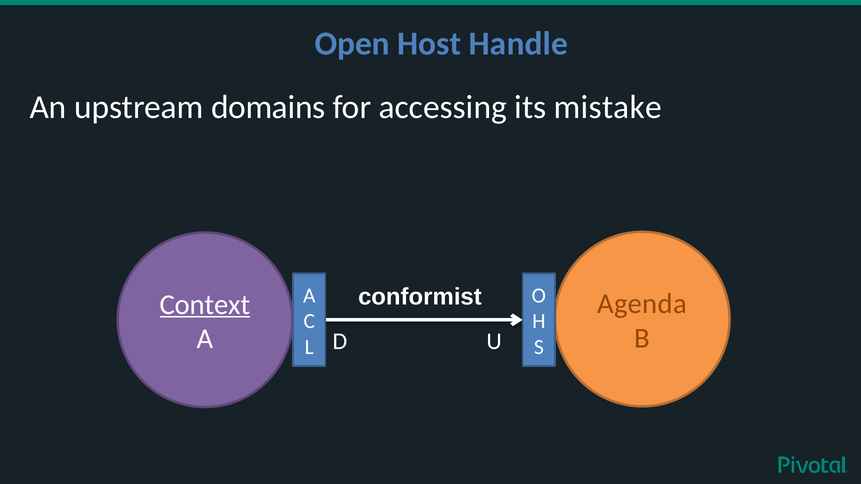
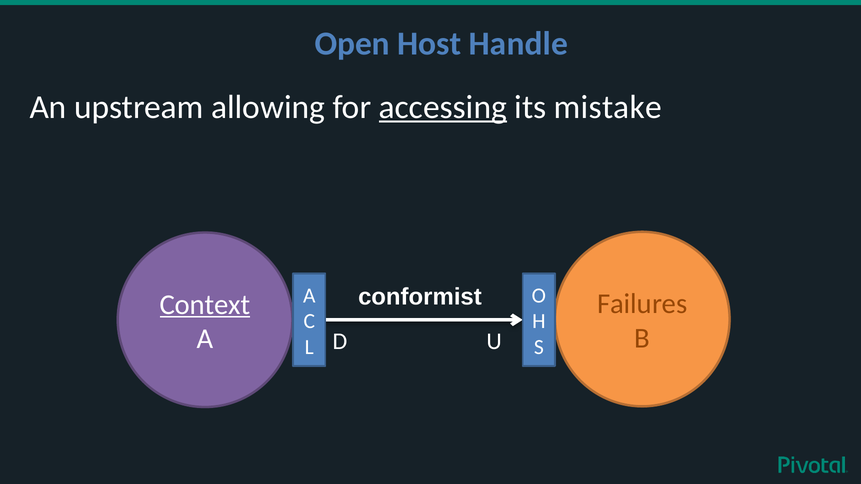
domains: domains -> allowing
accessing underline: none -> present
Agenda: Agenda -> Failures
